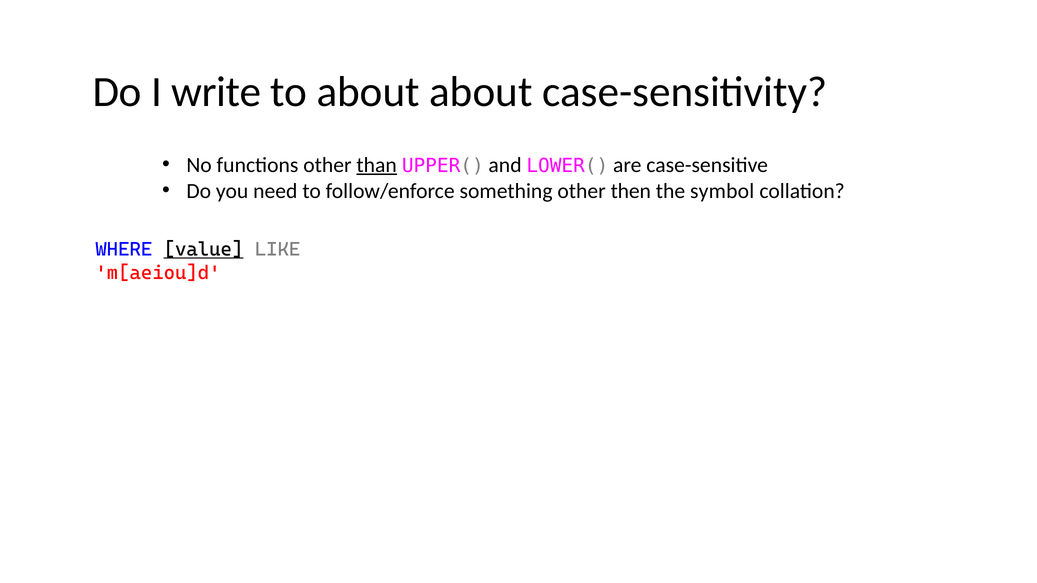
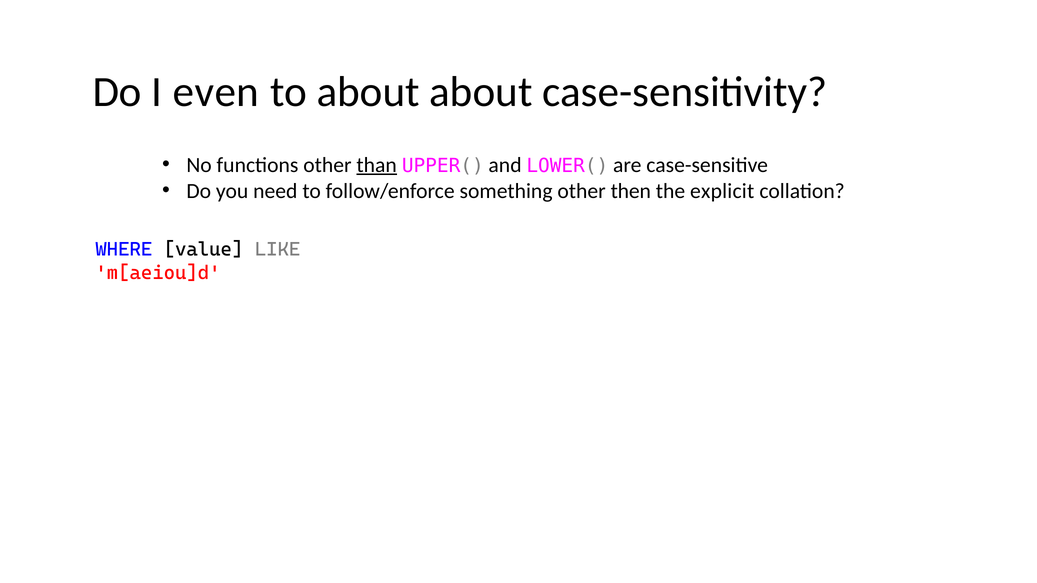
write: write -> even
symbol: symbol -> explicit
value underline: present -> none
